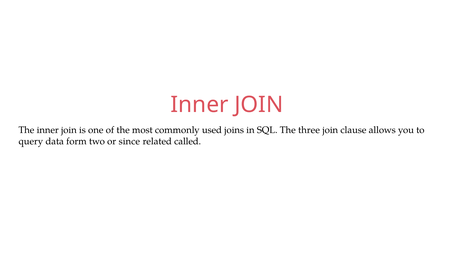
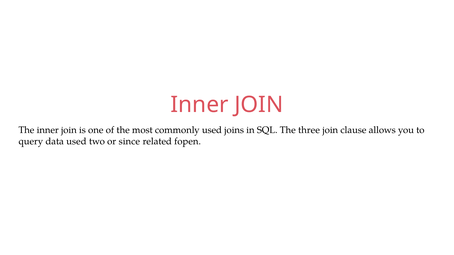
data form: form -> used
called: called -> fopen
